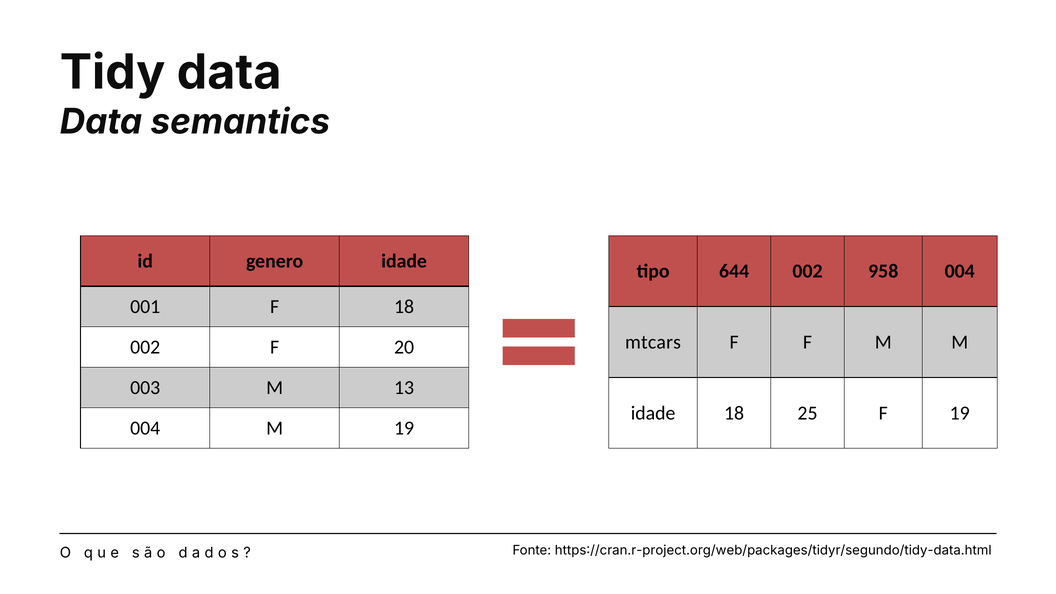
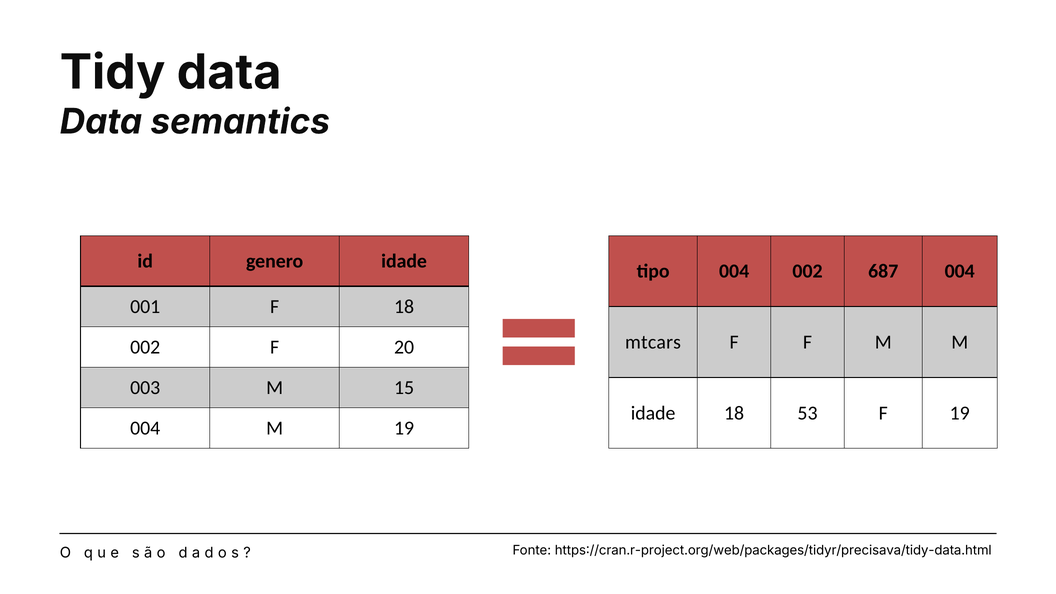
tipo 644: 644 -> 004
958: 958 -> 687
13: 13 -> 15
25: 25 -> 53
https://cran.r-project.org/web/packages/tidyr/segundo/tidy-data.html: https://cran.r-project.org/web/packages/tidyr/segundo/tidy-data.html -> https://cran.r-project.org/web/packages/tidyr/precisava/tidy-data.html
